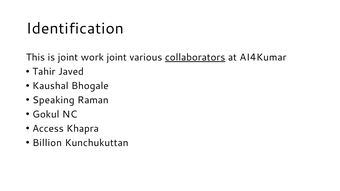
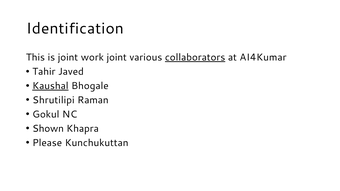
Kaushal underline: none -> present
Speaking: Speaking -> Shrutilipi
Access: Access -> Shown
Billion: Billion -> Please
